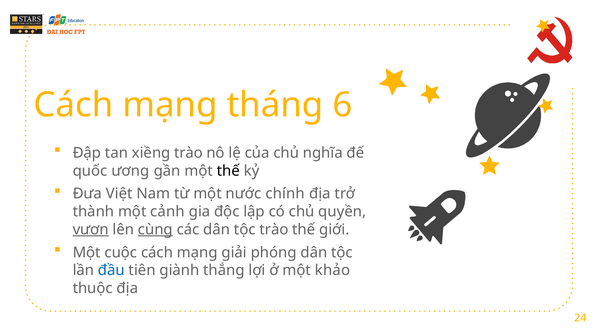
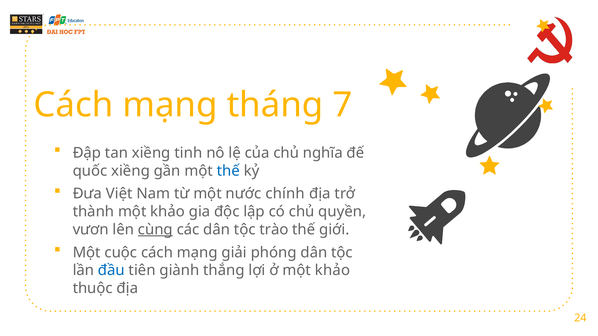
6: 6 -> 7
xiềng trào: trào -> tinh
quốc ương: ương -> xiềng
thế at (228, 171) colour: black -> blue
thành một cảnh: cảnh -> khảo
vươn underline: present -> none
